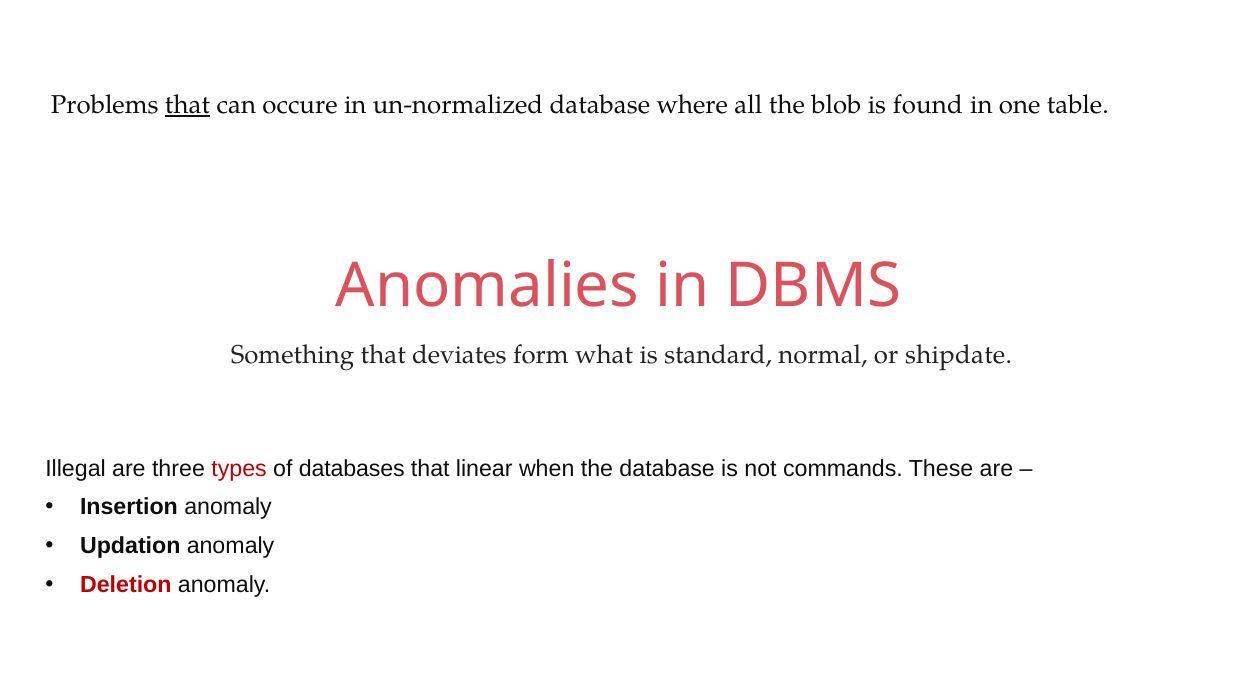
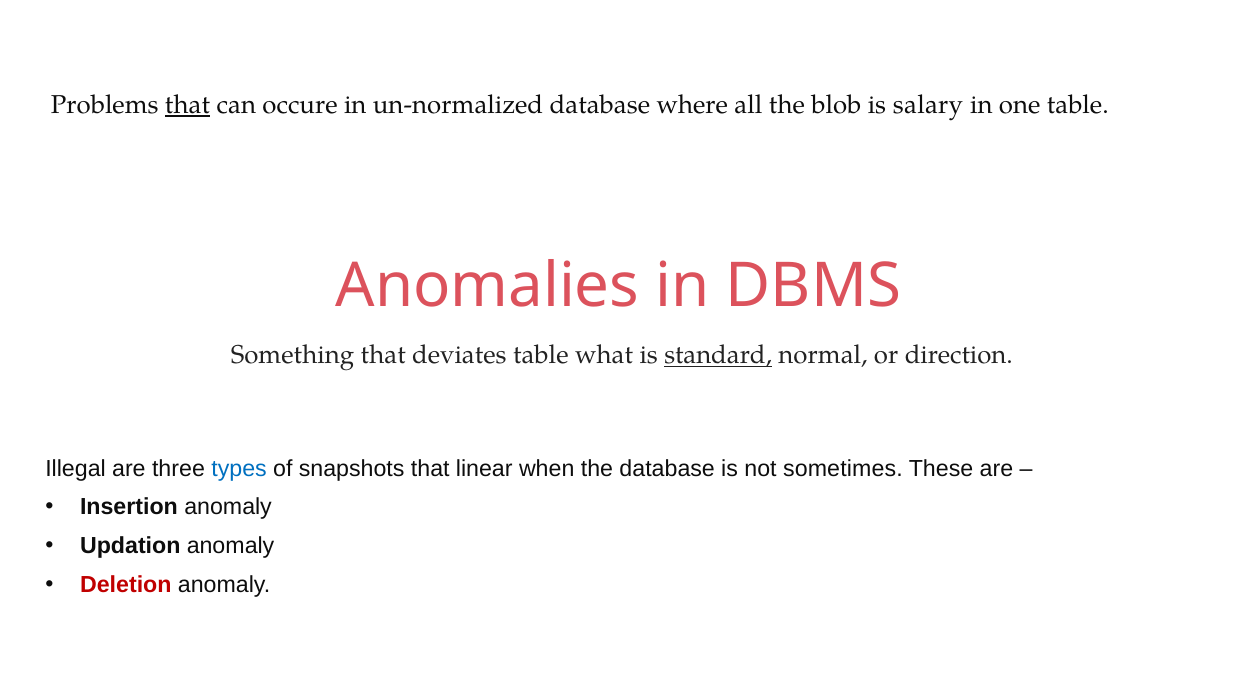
found: found -> salary
deviates form: form -> table
standard underline: none -> present
shipdate: shipdate -> direction
types colour: red -> blue
databases: databases -> snapshots
commands: commands -> sometimes
